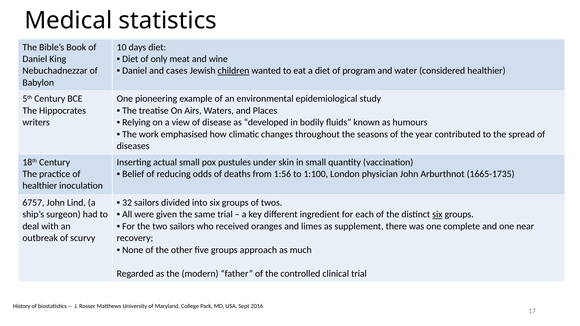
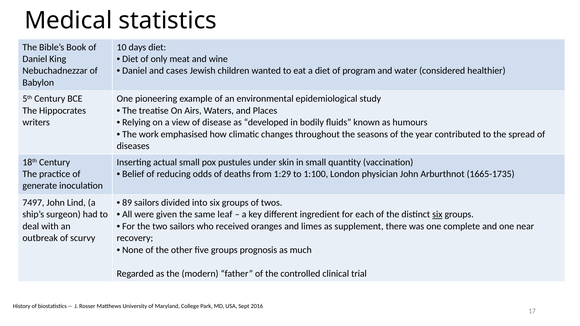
children underline: present -> none
1:56: 1:56 -> 1:29
healthier at (40, 186): healthier -> generate
32: 32 -> 89
6757: 6757 -> 7497
same trial: trial -> leaf
approach: approach -> prognosis
